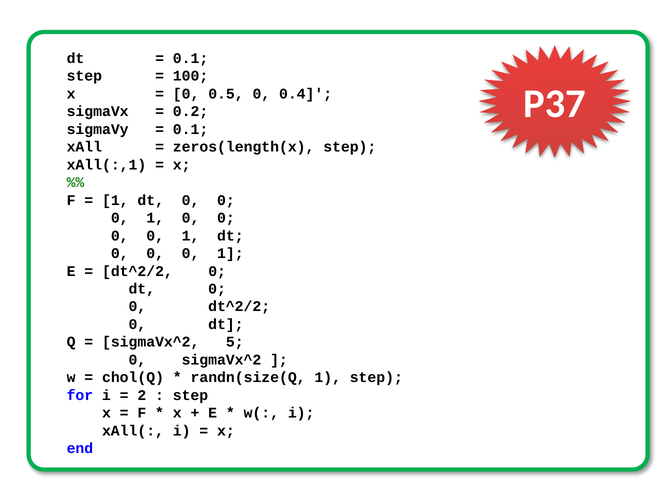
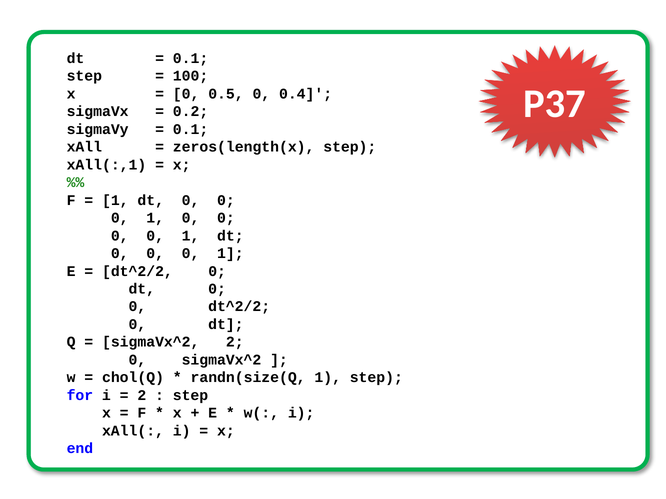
sigmaVx^2 5: 5 -> 2
